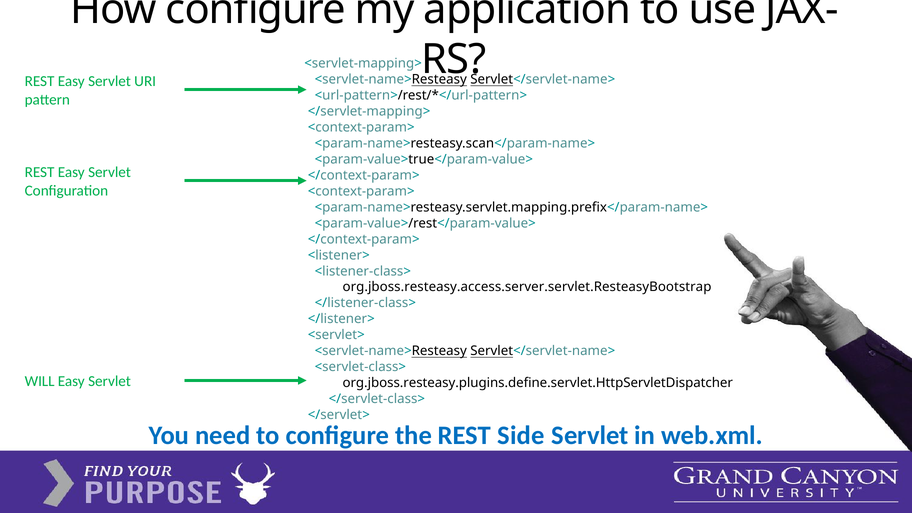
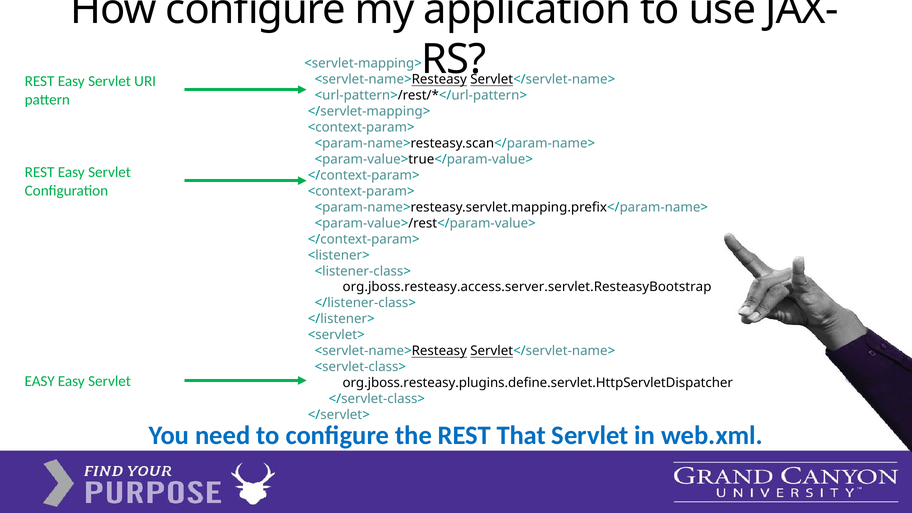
WILL at (40, 381): WILL -> EASY
Side: Side -> That
